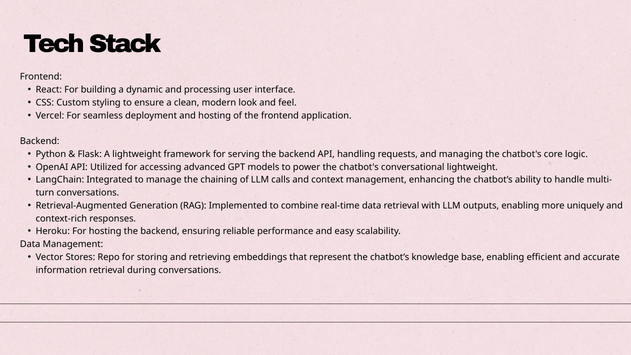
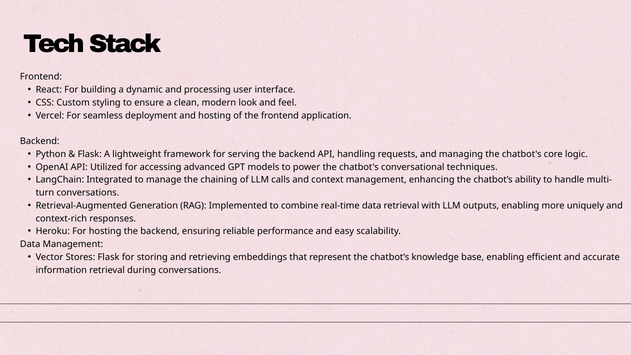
conversational lightweight: lightweight -> techniques
Stores Repo: Repo -> Flask
